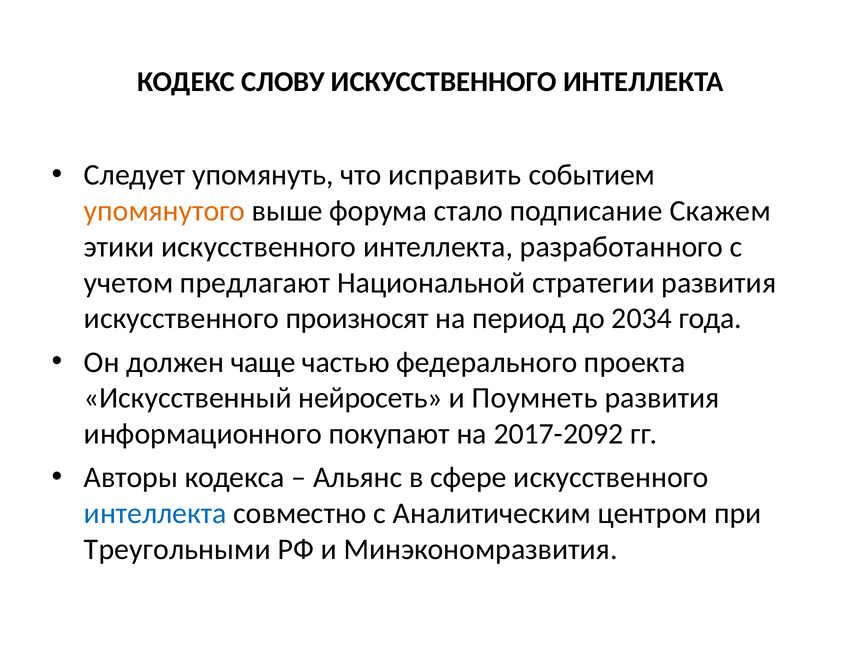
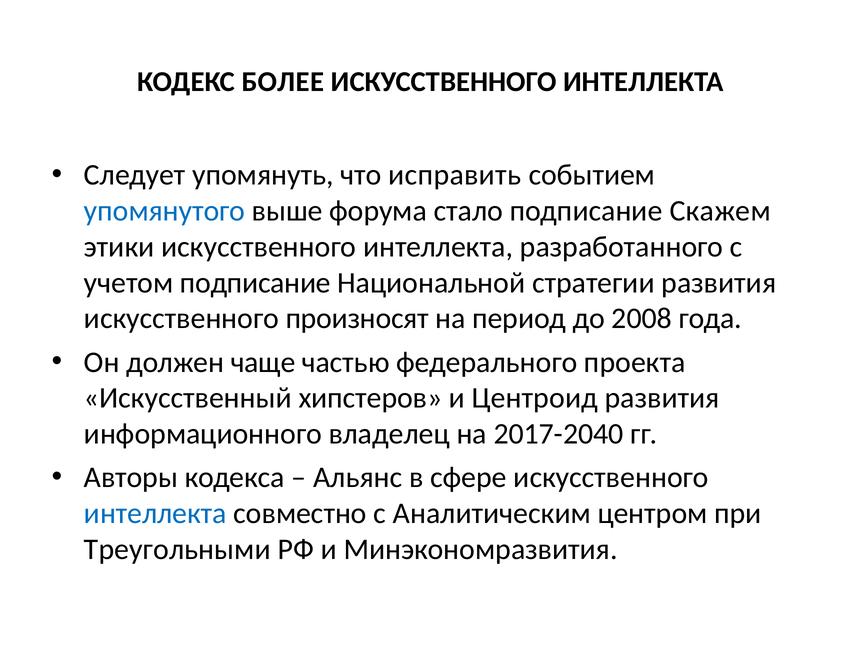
СЛОВУ: СЛОВУ -> БОЛЕЕ
упомянутого colour: orange -> blue
учетом предлагают: предлагают -> подписание
2034: 2034 -> 2008
нейросеть: нейросеть -> хипстеров
Поумнеть: Поумнеть -> Центроид
покупают: покупают -> владелец
2017-2092: 2017-2092 -> 2017-2040
